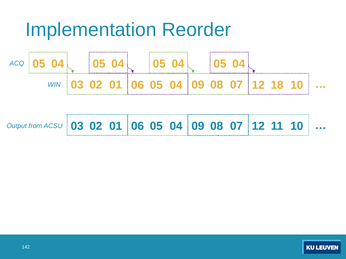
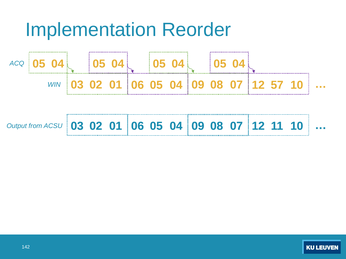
18: 18 -> 57
